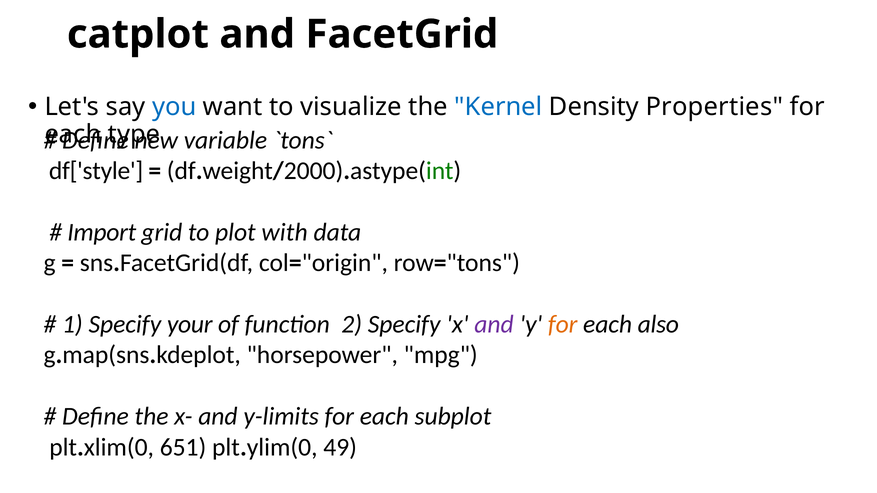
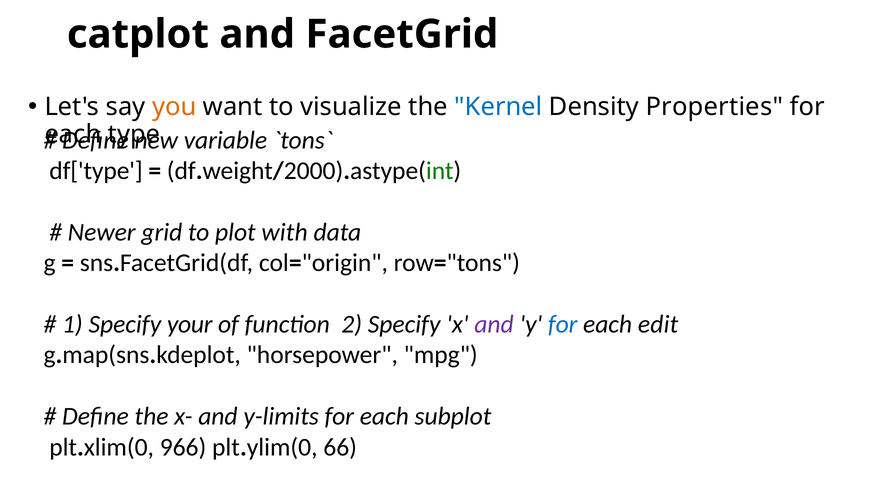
you colour: blue -> orange
df['style: df['style -> df['type
Import: Import -> Newer
for at (563, 324) colour: orange -> blue
also: also -> edit
651: 651 -> 966
49: 49 -> 66
